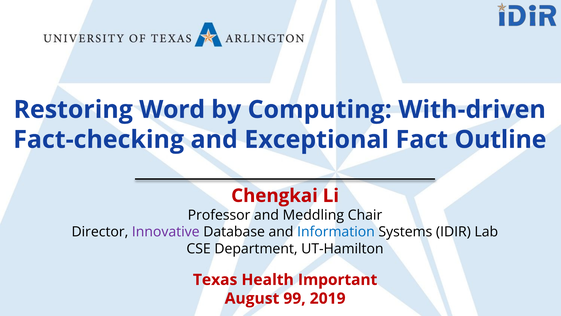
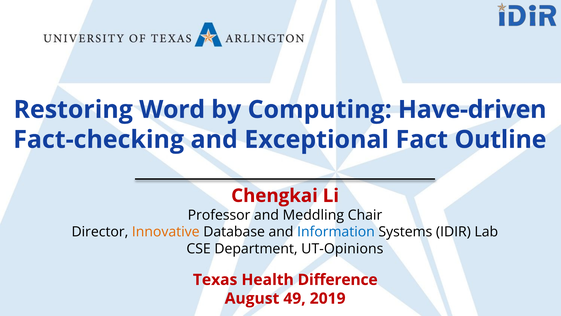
With-driven: With-driven -> Have-driven
Innovative colour: purple -> orange
UT-Hamilton: UT-Hamilton -> UT-Opinions
Important: Important -> Difference
99: 99 -> 49
